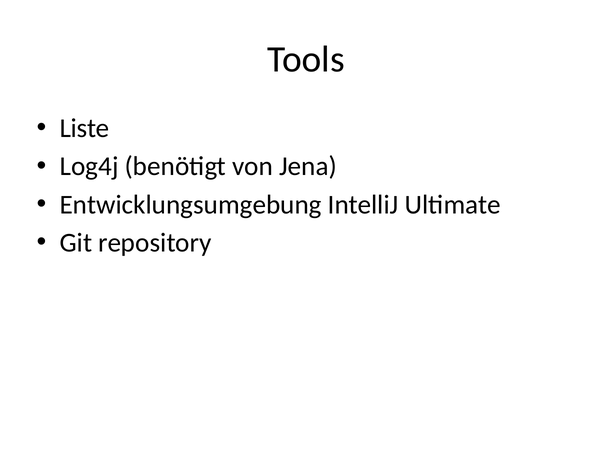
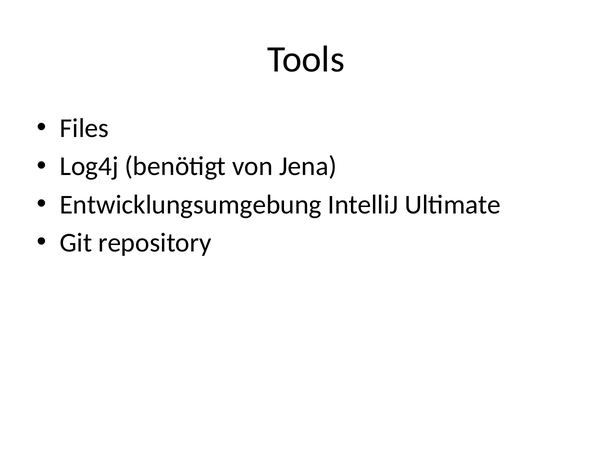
Liste: Liste -> Files
